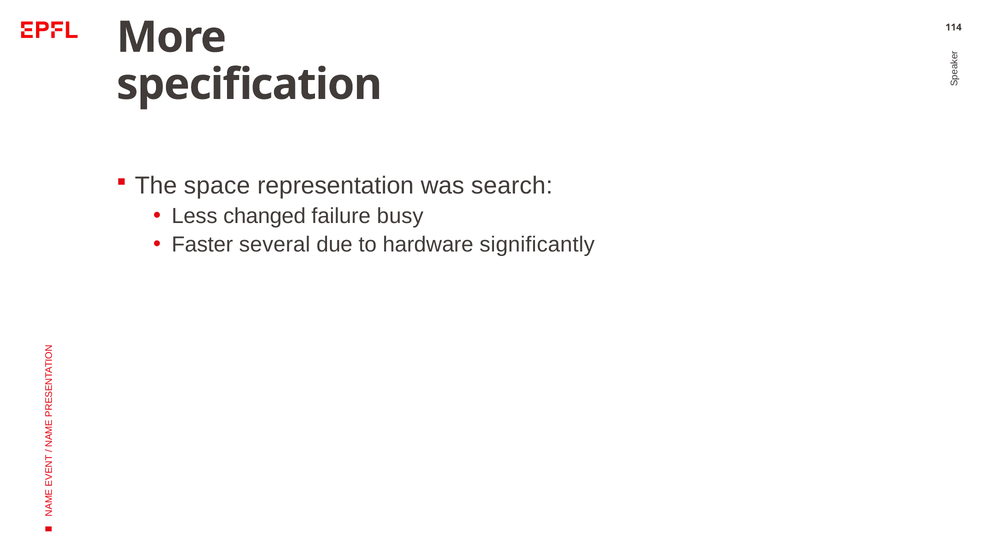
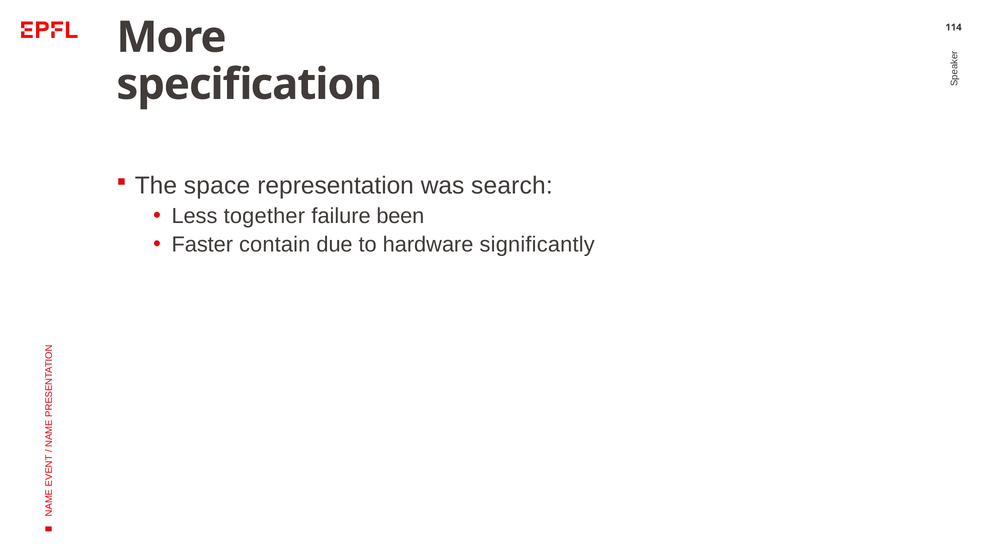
changed: changed -> together
busy: busy -> been
several: several -> contain
